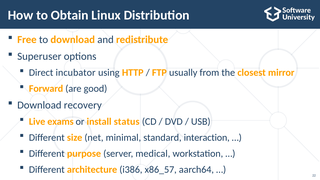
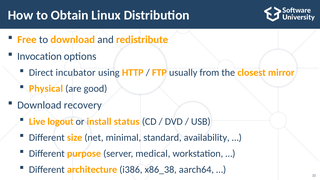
Superuser: Superuser -> Invocation
Forward: Forward -> Physical
exams: exams -> logout
interaction: interaction -> availability
x86_57: x86_57 -> x86_38
